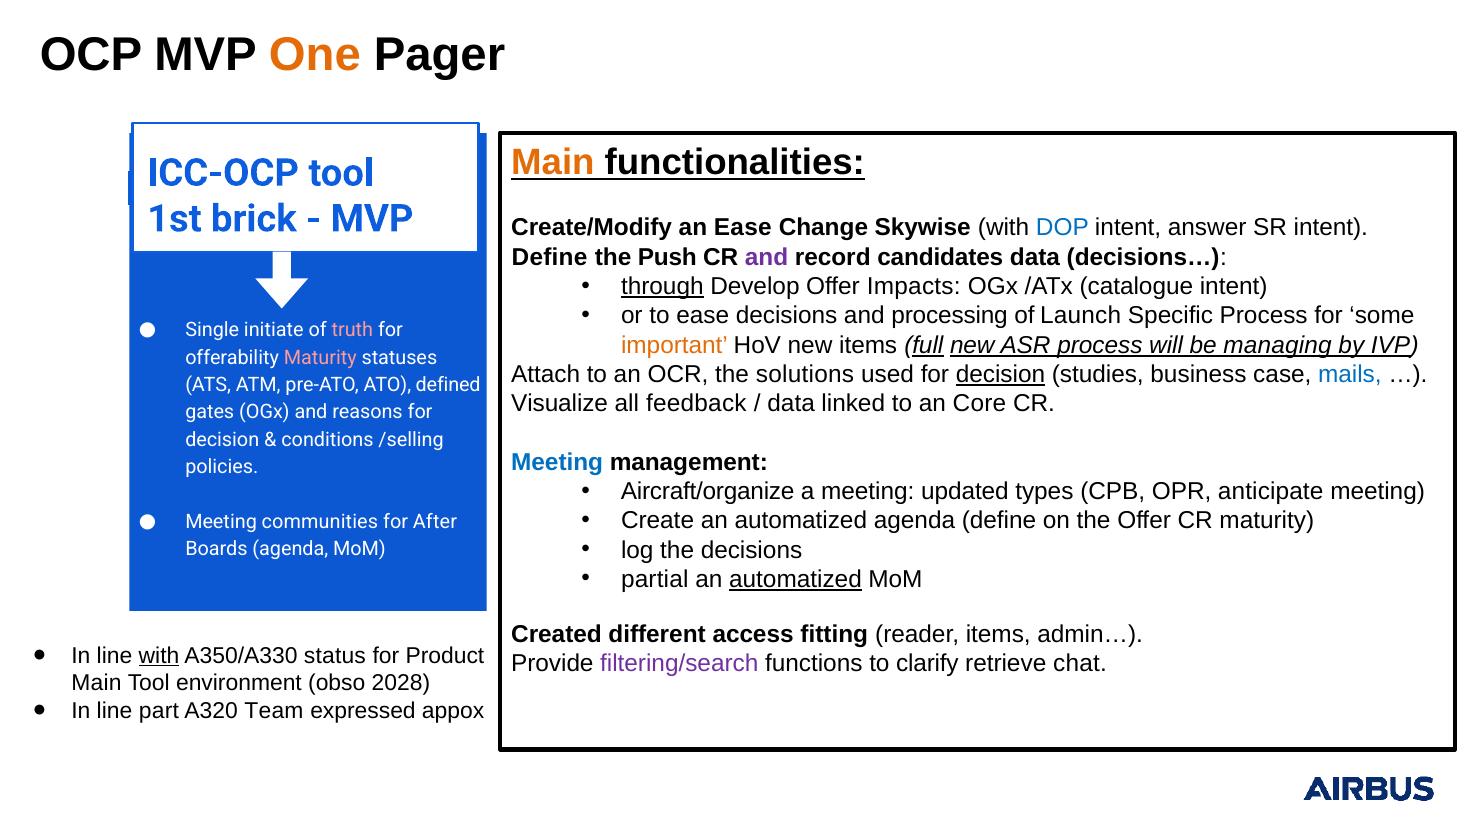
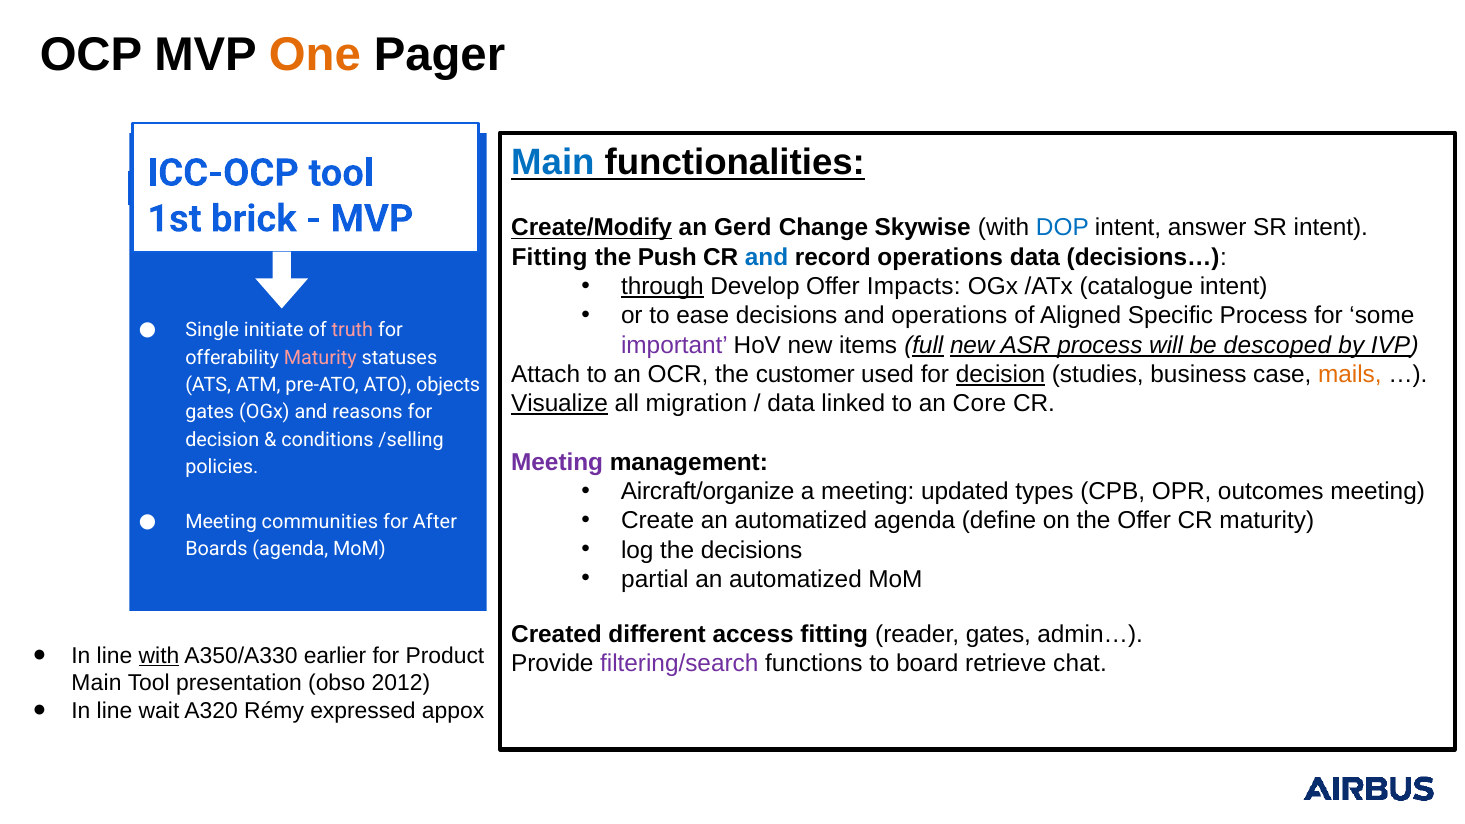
Main at (553, 163) colour: orange -> blue
Create/Modify underline: none -> present
an Ease: Ease -> Gerd
Define at (550, 257): Define -> Fitting
and at (767, 257) colour: purple -> blue
record candidates: candidates -> operations
and processing: processing -> operations
Launch: Launch -> Aligned
important colour: orange -> purple
managing: managing -> descoped
solutions: solutions -> customer
mails colour: blue -> orange
defined: defined -> objects
Visualize underline: none -> present
feedback: feedback -> migration
Meeting at (557, 462) colour: blue -> purple
anticipate: anticipate -> outcomes
automatized at (795, 579) underline: present -> none
reader items: items -> gates
A350/A330 status: status -> earlier
clarify: clarify -> board
environment: environment -> presentation
2028: 2028 -> 2012
part: part -> wait
Team: Team -> Rémy
